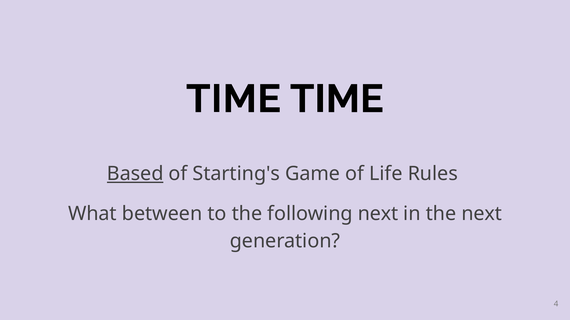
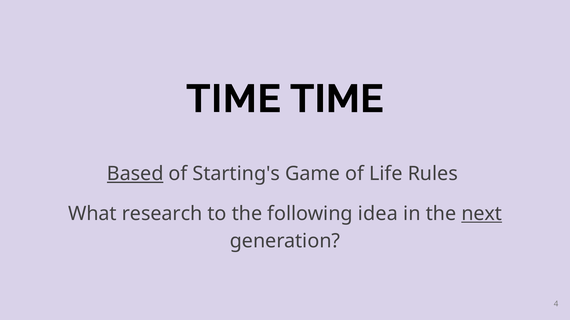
between: between -> research
following next: next -> idea
next at (482, 214) underline: none -> present
